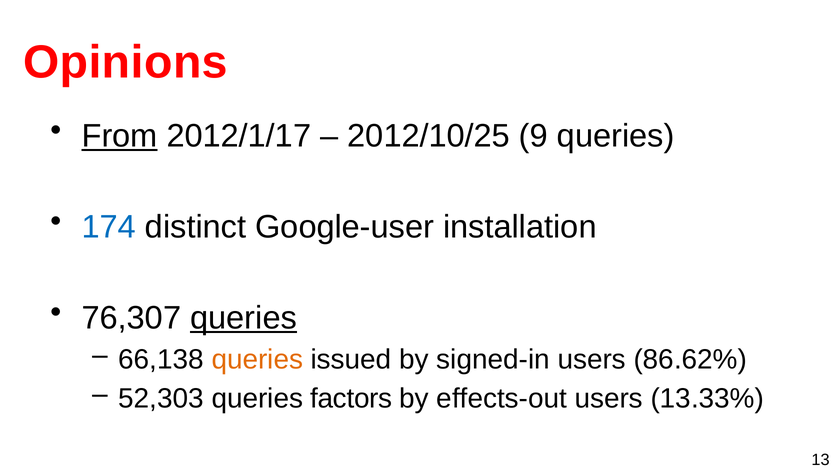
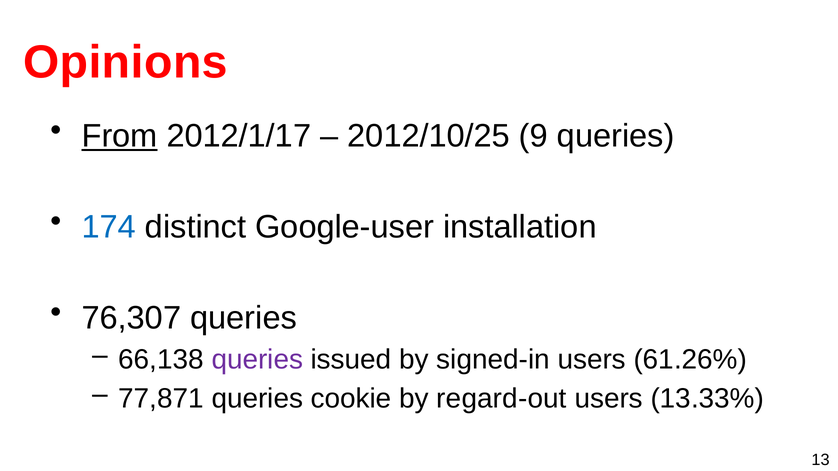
queries at (244, 318) underline: present -> none
queries at (257, 360) colour: orange -> purple
86.62%: 86.62% -> 61.26%
52,303: 52,303 -> 77,871
factors: factors -> cookie
effects-out: effects-out -> regard-out
